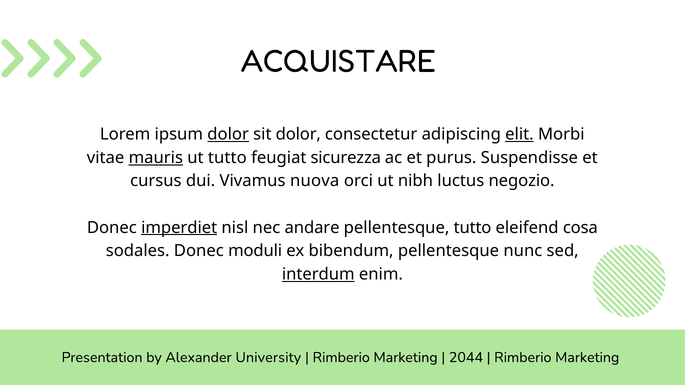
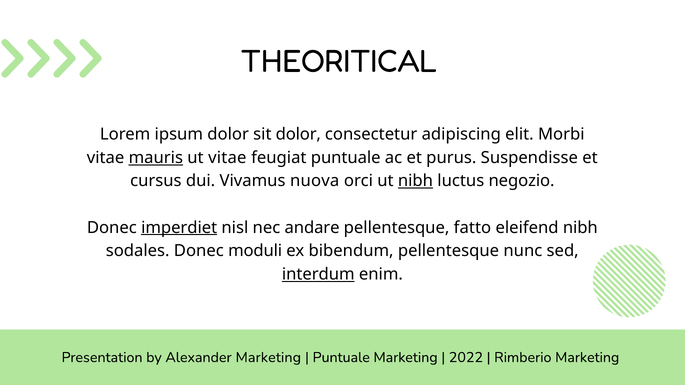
ACQUISTARE: ACQUISTARE -> THEORITICAL
dolor at (228, 135) underline: present -> none
elit underline: present -> none
ut tutto: tutto -> vitae
feugiat sicurezza: sicurezza -> puntuale
nibh at (415, 181) underline: none -> present
pellentesque tutto: tutto -> fatto
eleifend cosa: cosa -> nibh
Alexander University: University -> Marketing
Rimberio at (341, 358): Rimberio -> Puntuale
2044: 2044 -> 2022
